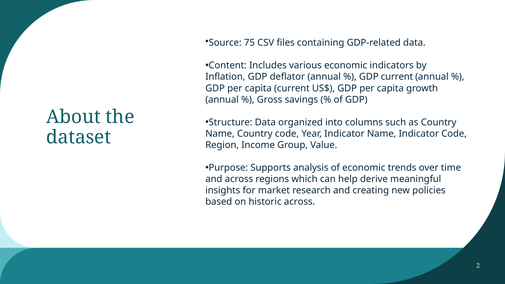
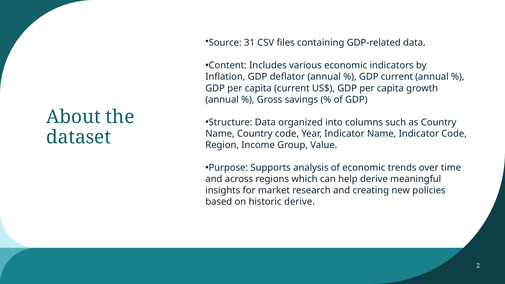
75: 75 -> 31
historic across: across -> derive
